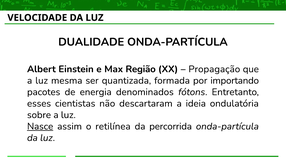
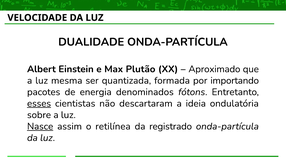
Região: Região -> Plutão
Propagação: Propagação -> Aproximado
esses underline: none -> present
percorrida: percorrida -> registrado
